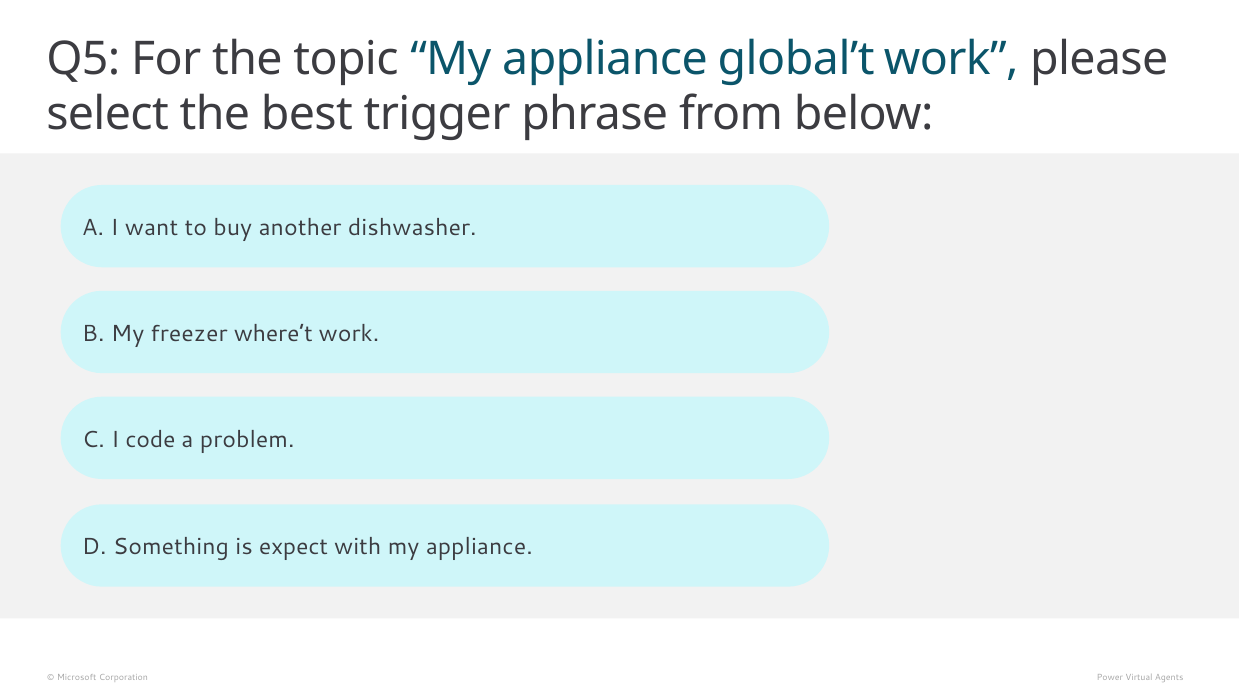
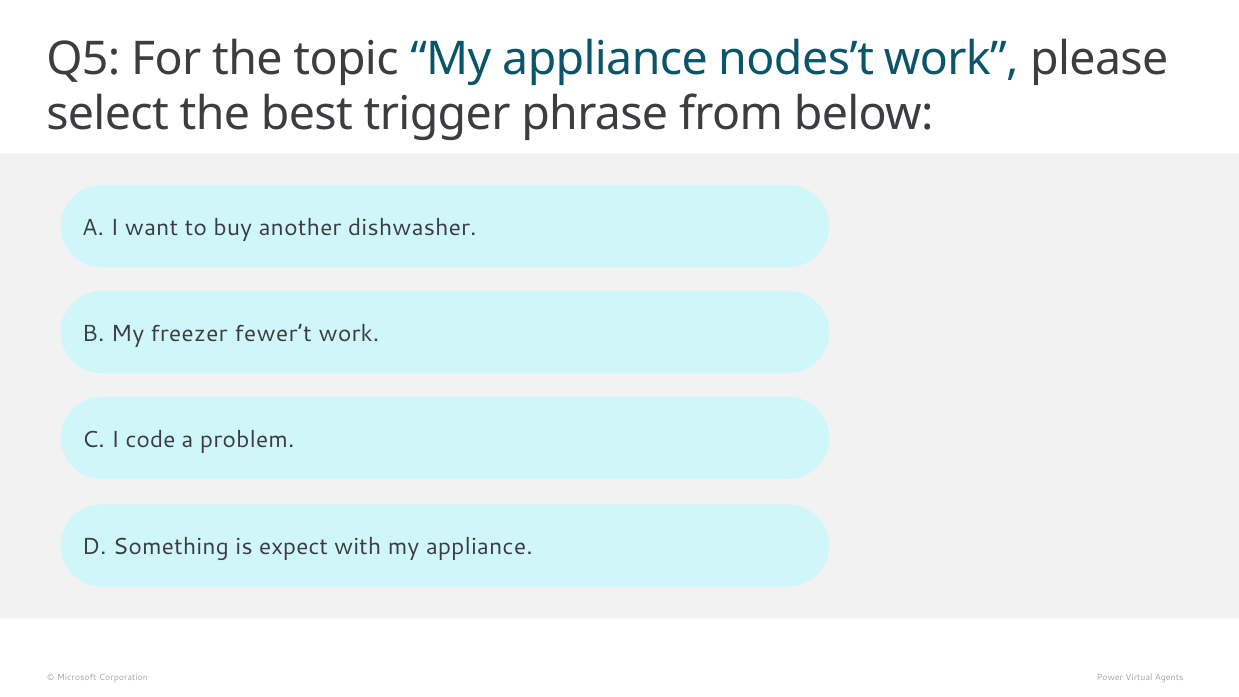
global’t: global’t -> nodes’t
where’t: where’t -> fewer’t
